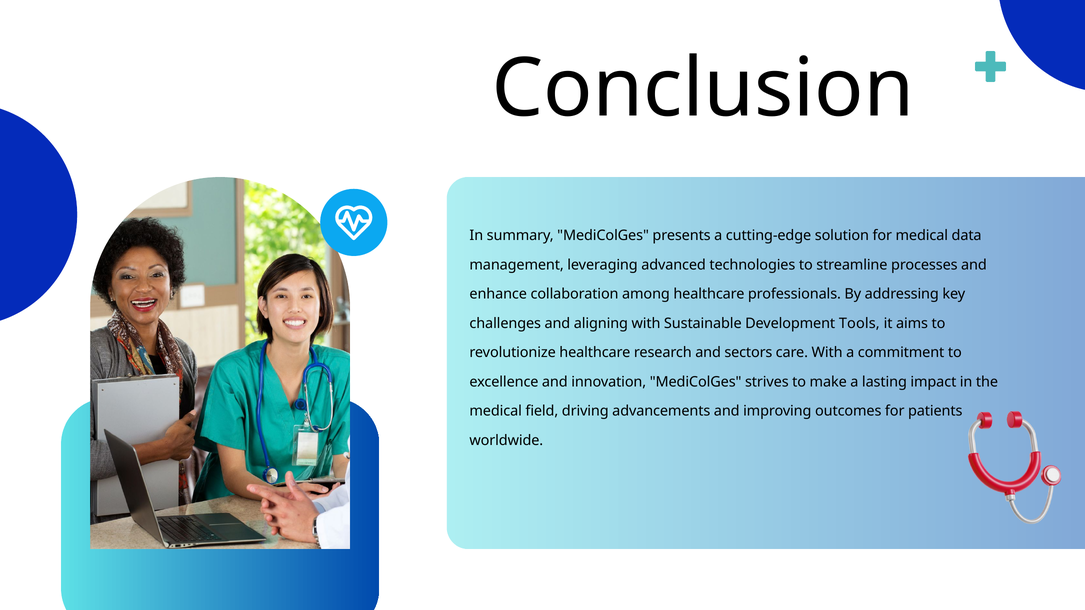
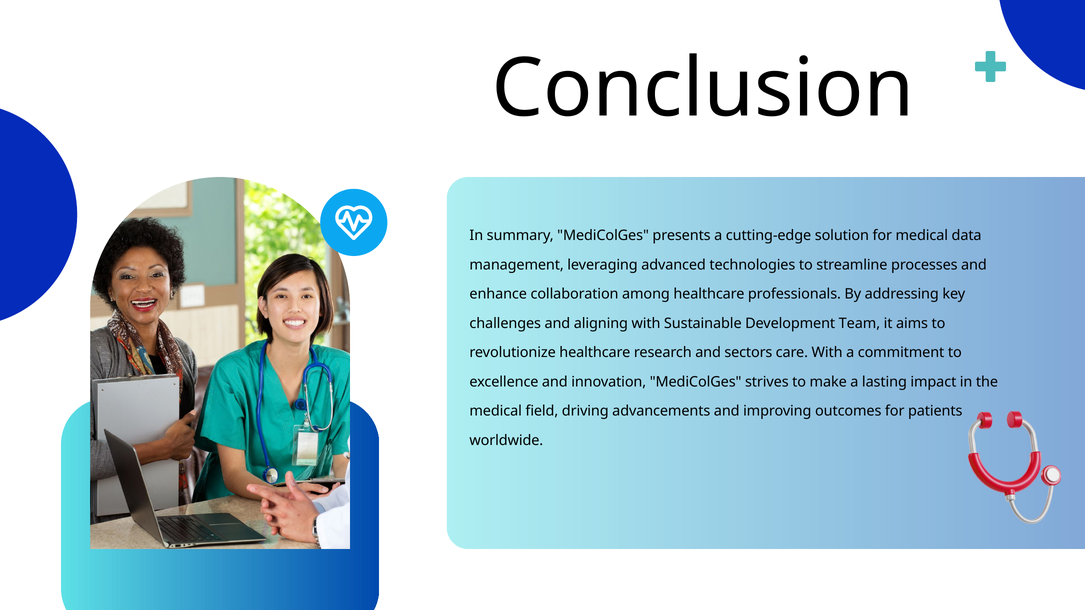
Tools: Tools -> Team
